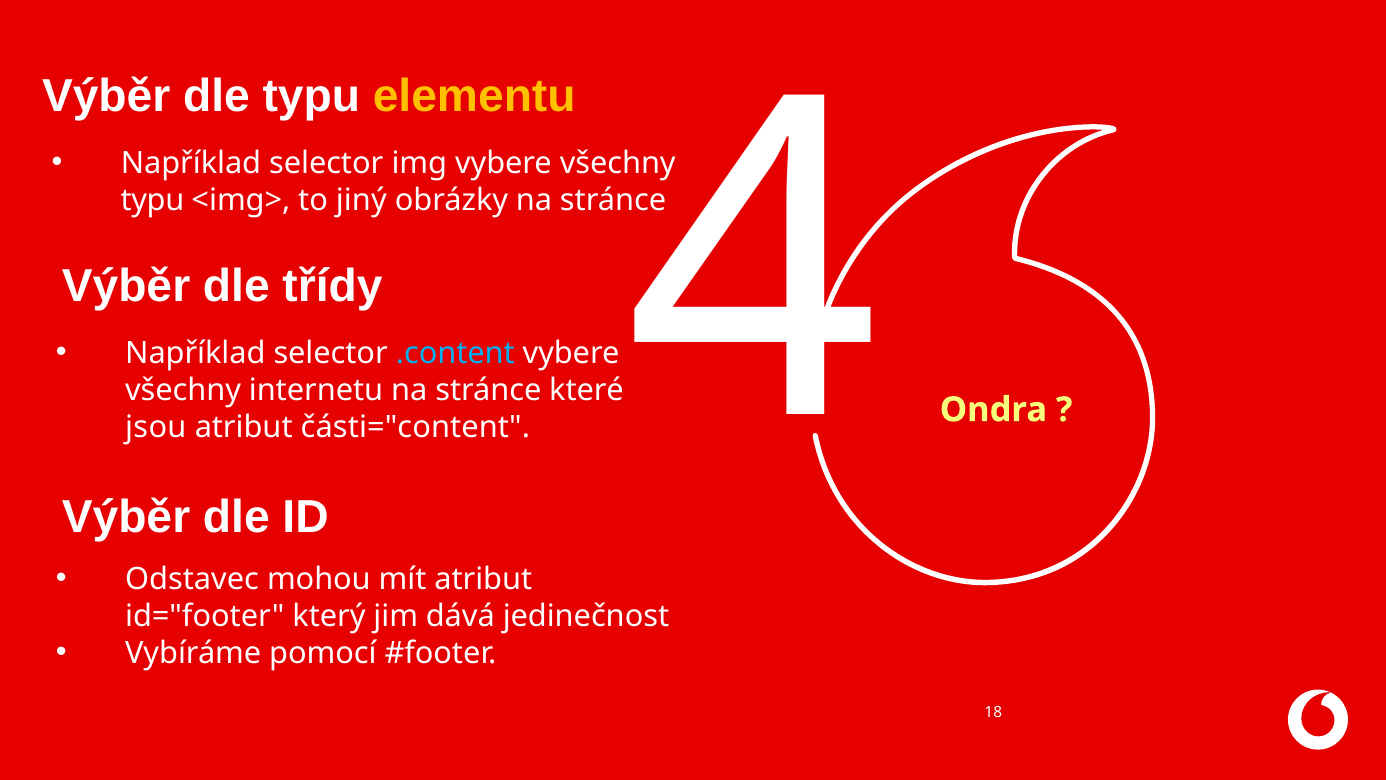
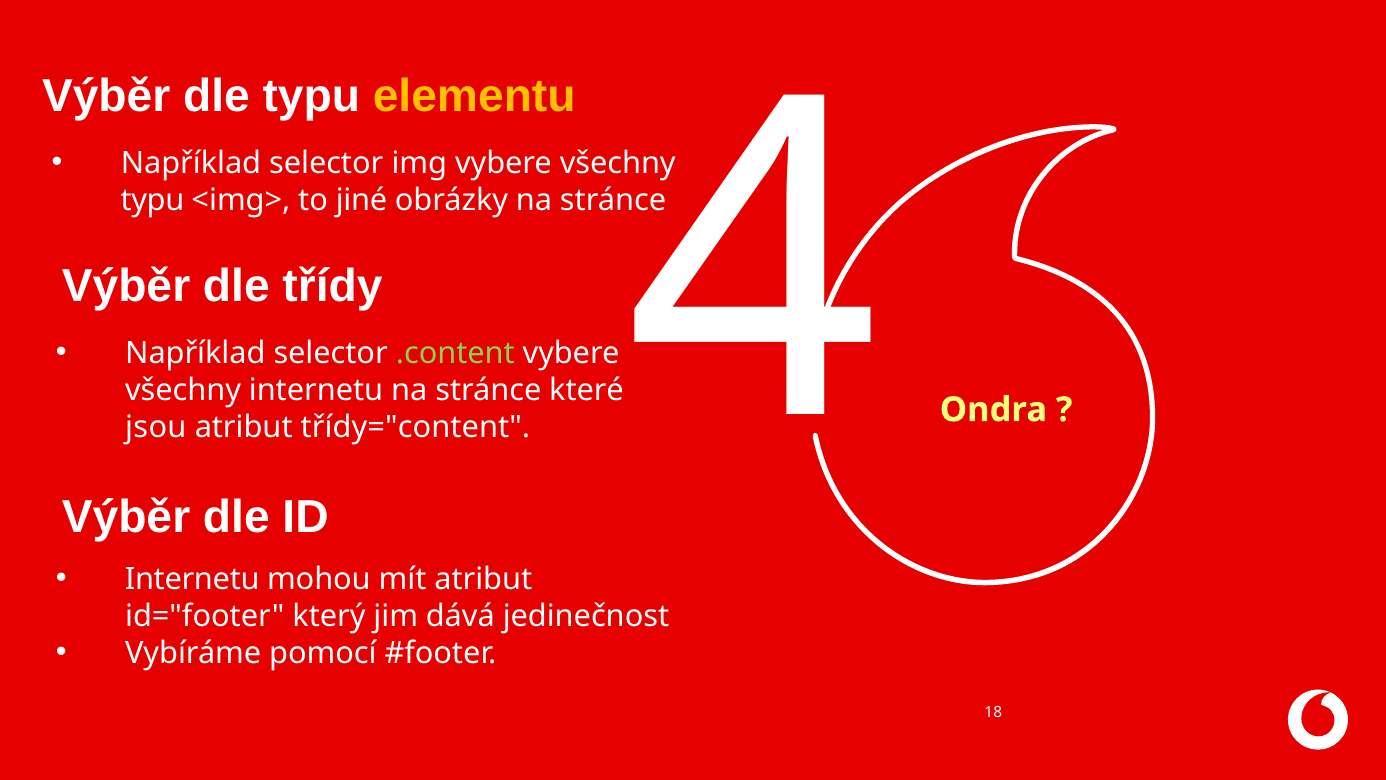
jiný: jiný -> jiné
.content colour: light blue -> light green
části="content: části="content -> třídy="content
Odstavec at (192, 579): Odstavec -> Internetu
